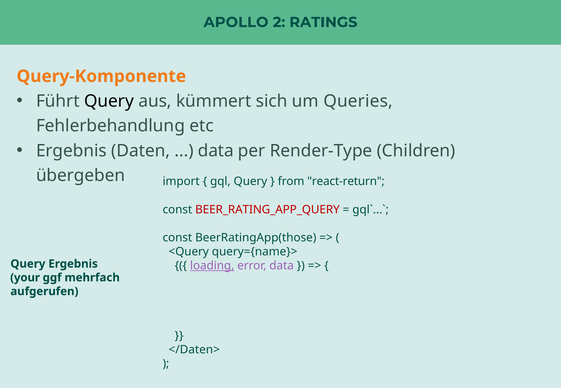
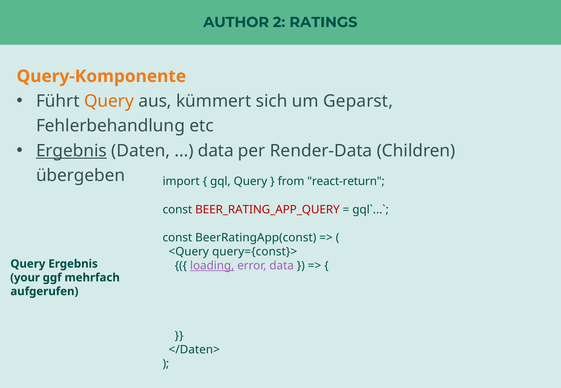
APOLLO: APOLLO -> AUTHOR
Query at (109, 101) colour: black -> orange
Queries: Queries -> Geparst
Ergebnis at (71, 151) underline: none -> present
Render-Type: Render-Type -> Render-Data
BeerRatingApp(those: BeerRatingApp(those -> BeerRatingApp(const
query={name}>: query={name}> -> query={const}>
